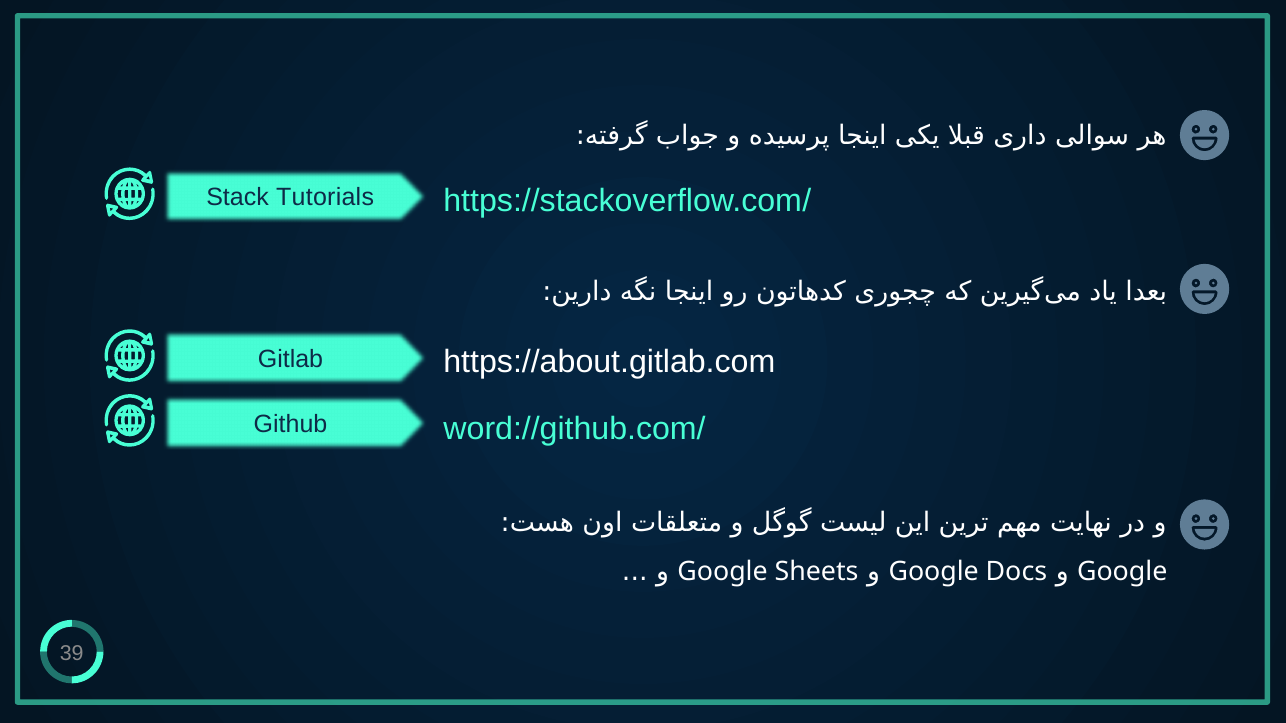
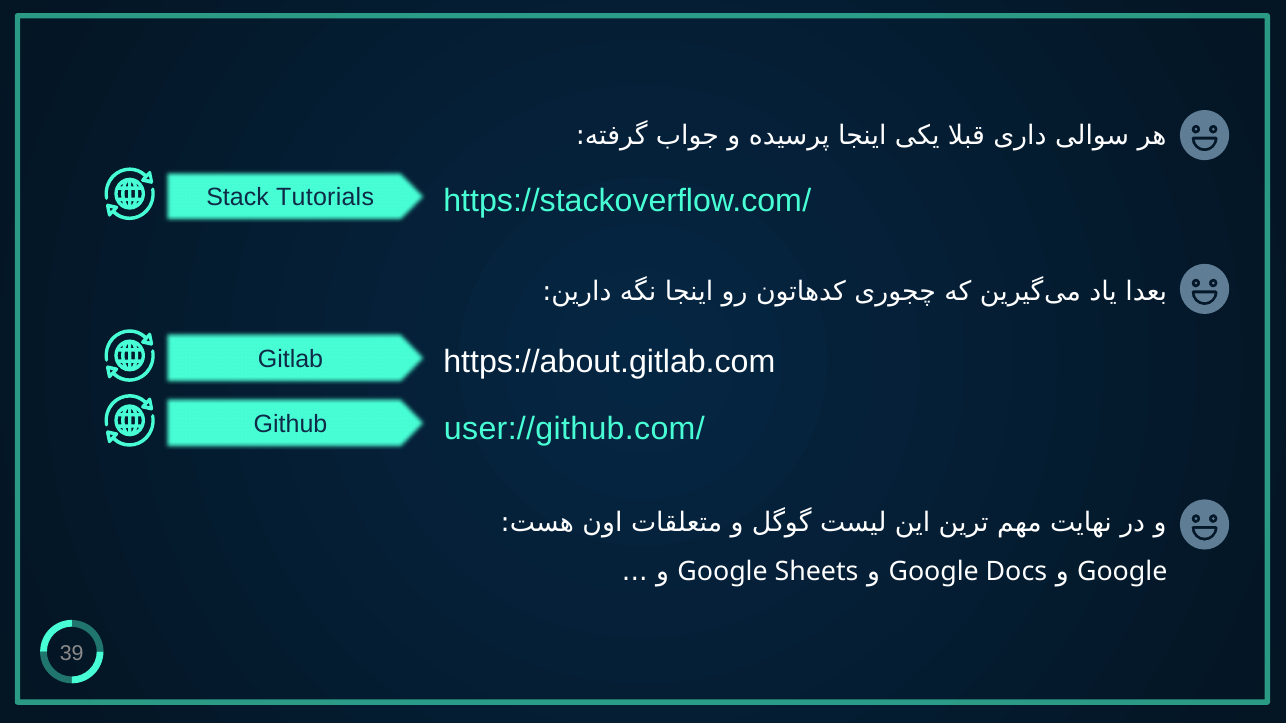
word://github.com/: word://github.com/ -> user://github.com/
